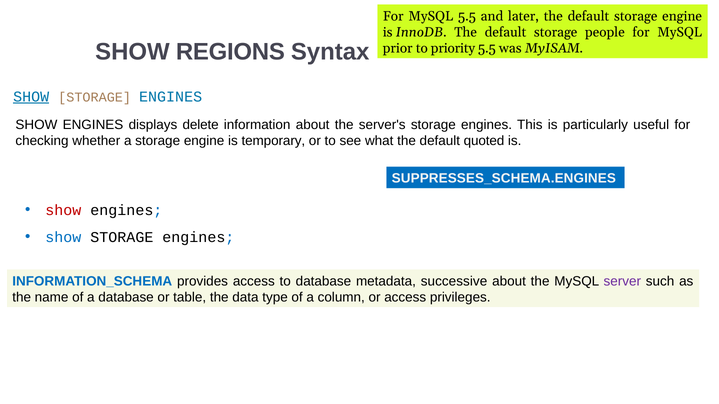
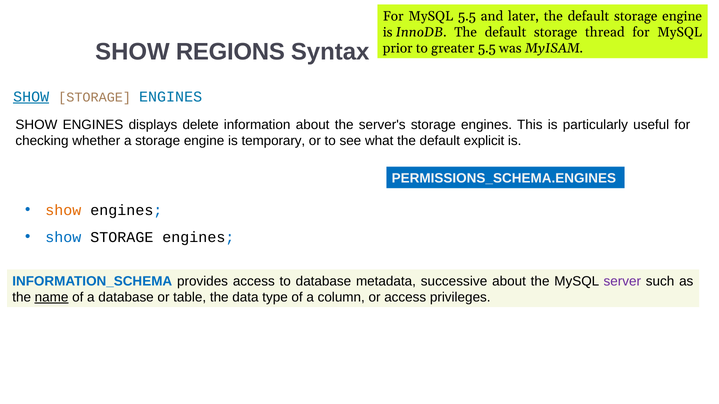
people: people -> thread
priority: priority -> greater
quoted: quoted -> explicit
SUPPRESSES_SCHEMA.ENGINES: SUPPRESSES_SCHEMA.ENGINES -> PERMISSIONS_SCHEMA.ENGINES
show at (63, 210) colour: red -> orange
name underline: none -> present
